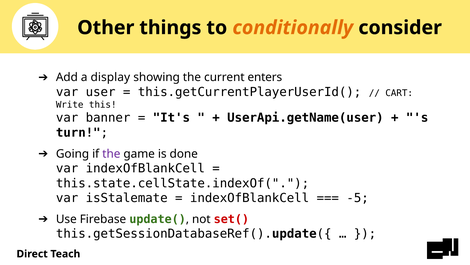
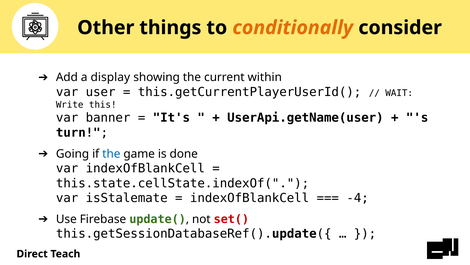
enters: enters -> within
CART: CART -> WAIT
the at (111, 153) colour: purple -> blue
-5: -5 -> -4
